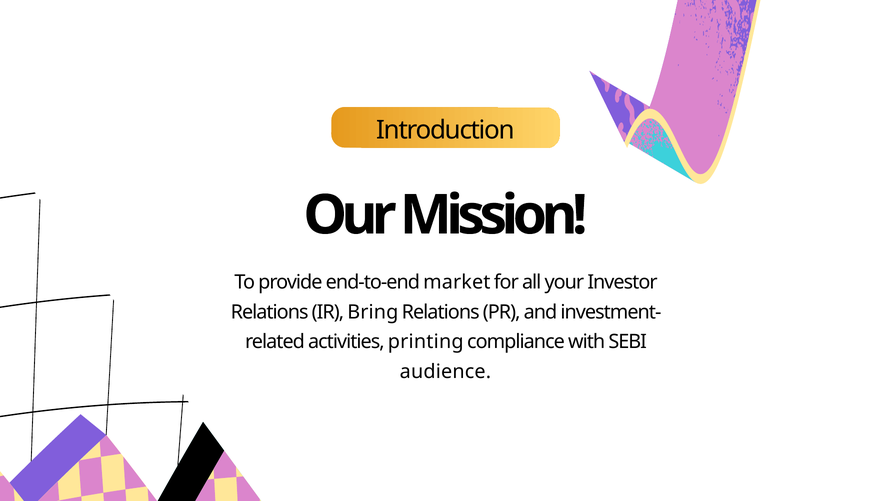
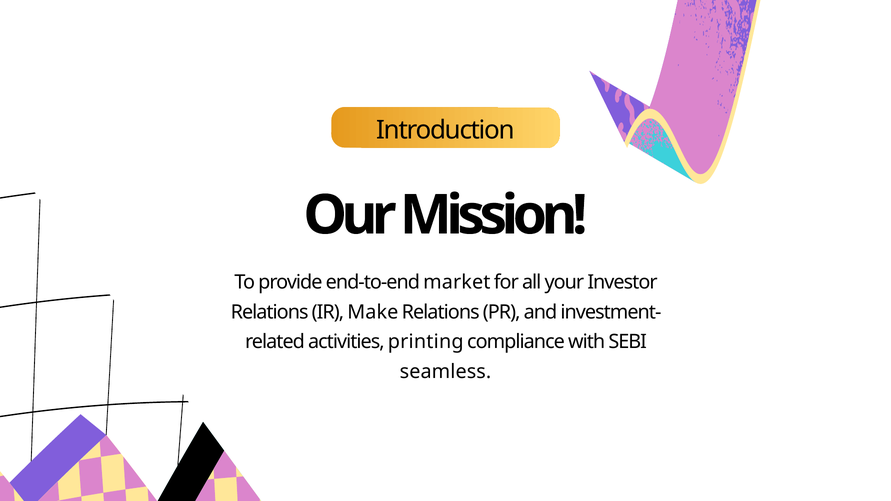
Bring: Bring -> Make
audience: audience -> seamless
